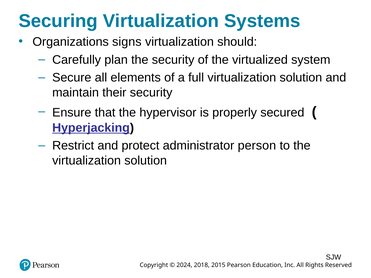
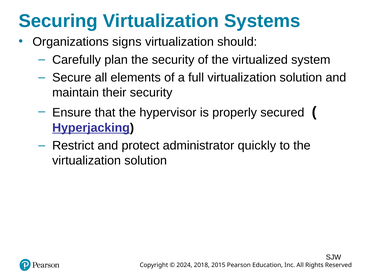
person: person -> quickly
